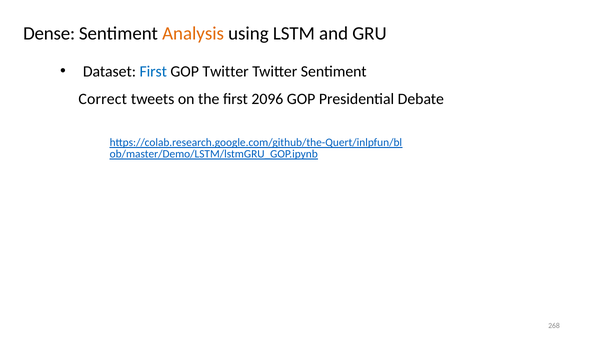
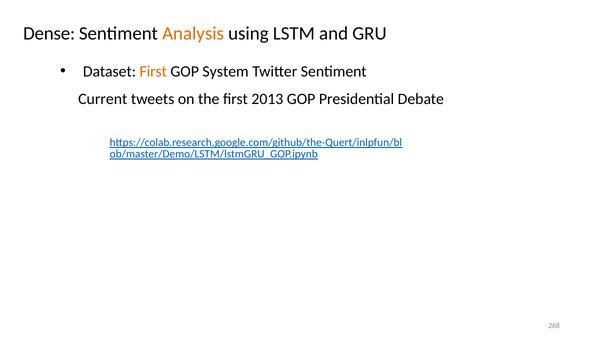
First at (153, 72) colour: blue -> orange
GOP Twitter: Twitter -> System
Correct: Correct -> Current
2096: 2096 -> 2013
